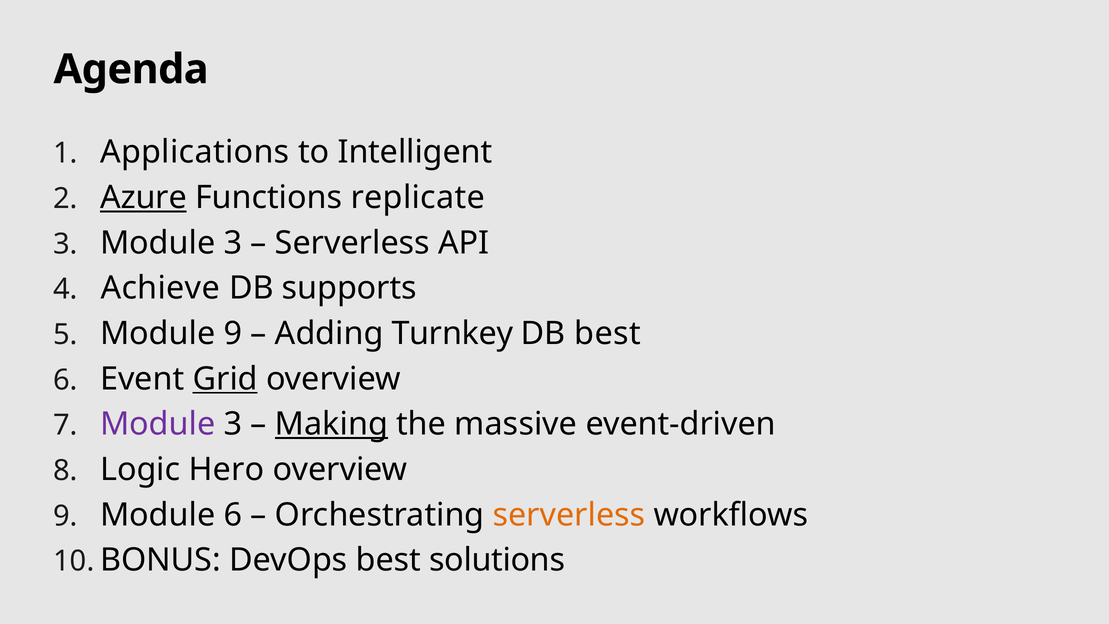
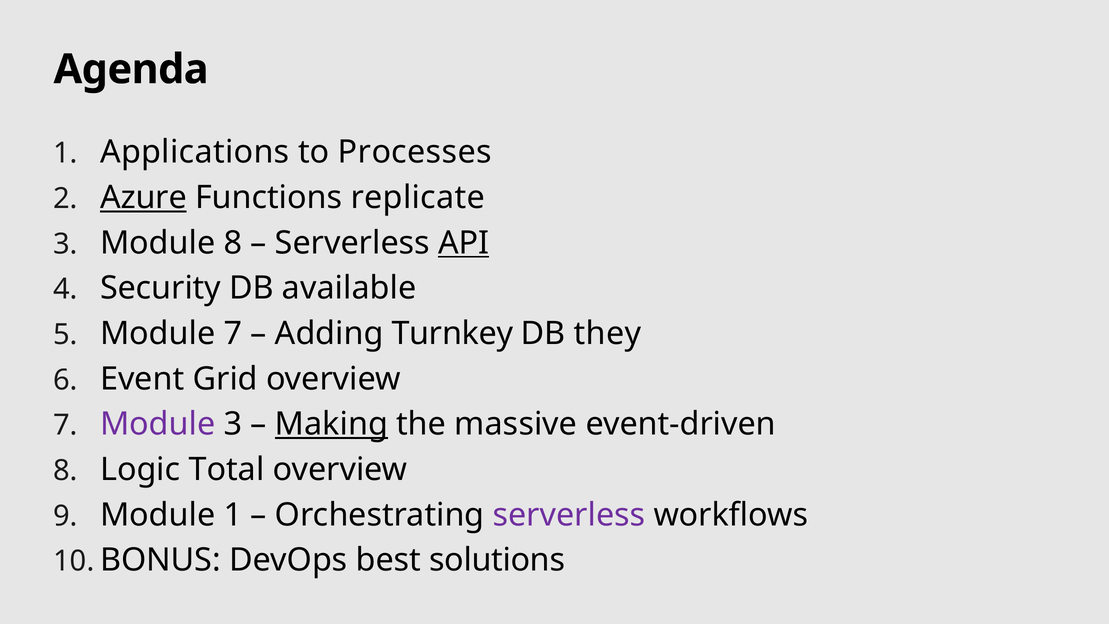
Intelligent: Intelligent -> Processes
3 Module 3: 3 -> 8
API underline: none -> present
Achieve: Achieve -> Security
supports: supports -> available
Module 9: 9 -> 7
DB best: best -> they
Grid underline: present -> none
Hero: Hero -> Total
Module 6: 6 -> 1
serverless at (569, 515) colour: orange -> purple
